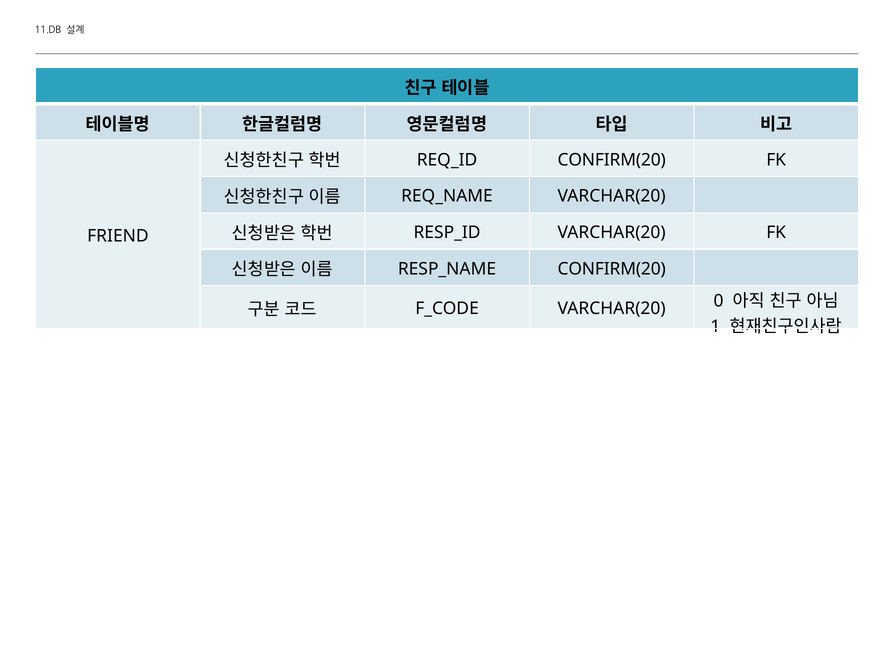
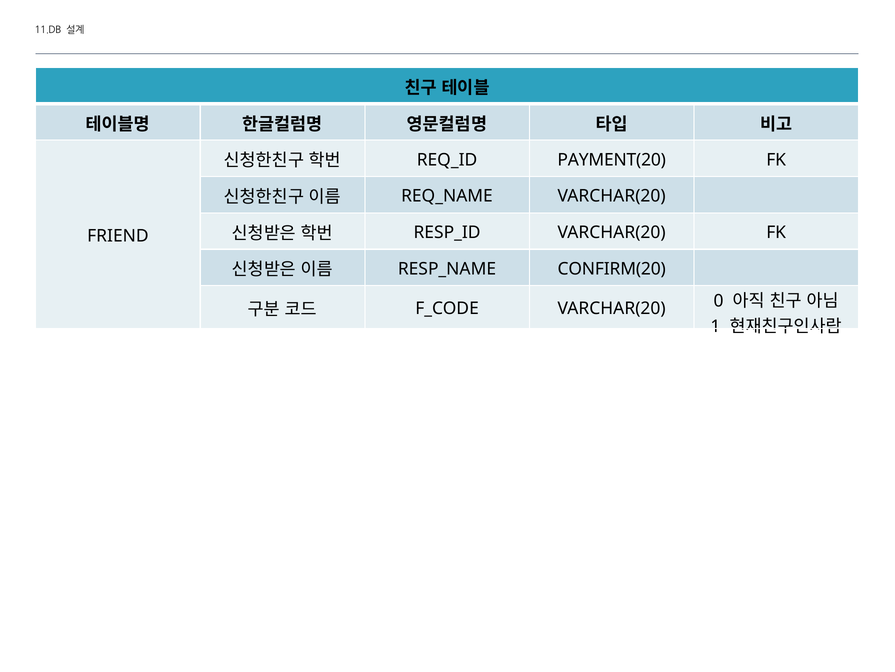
CONFIRM(20 at (612, 160): CONFIRM(20 -> PAYMENT(20
